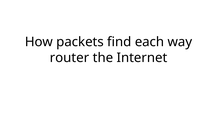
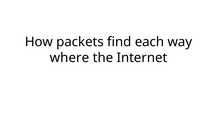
router: router -> where
